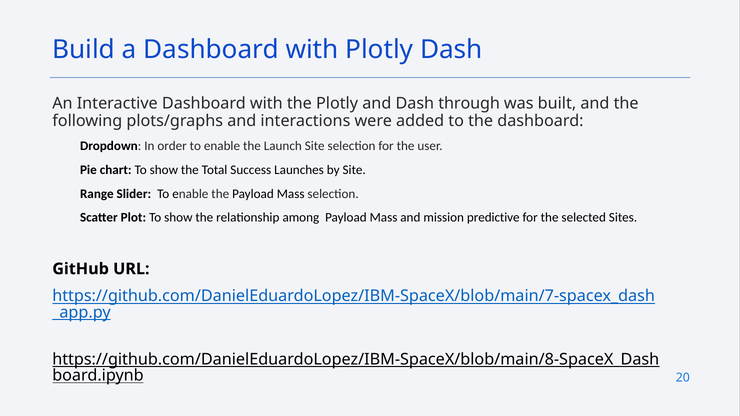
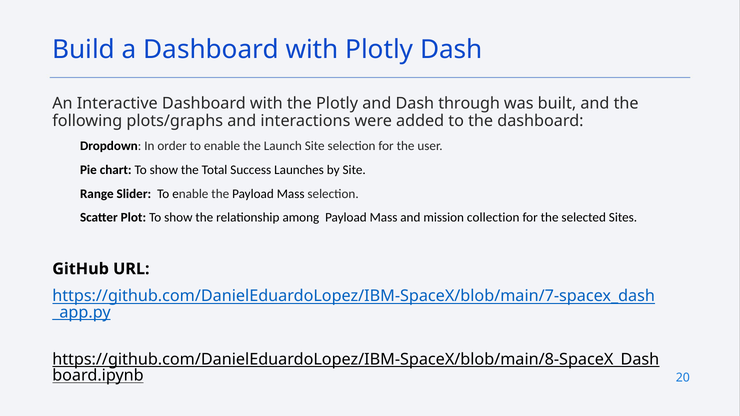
predictive: predictive -> collection
